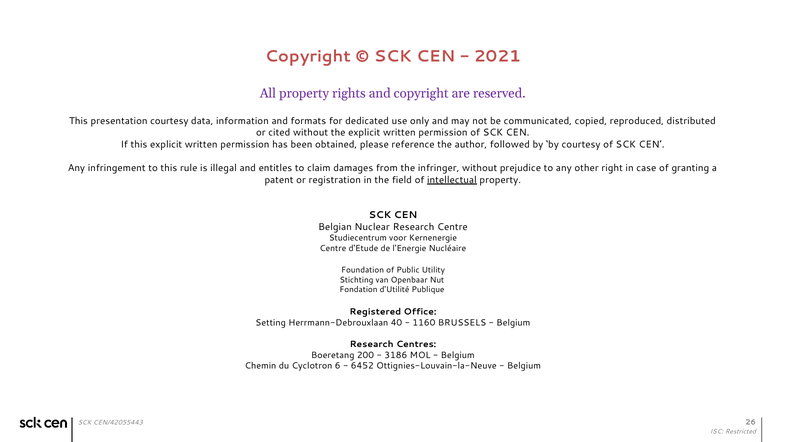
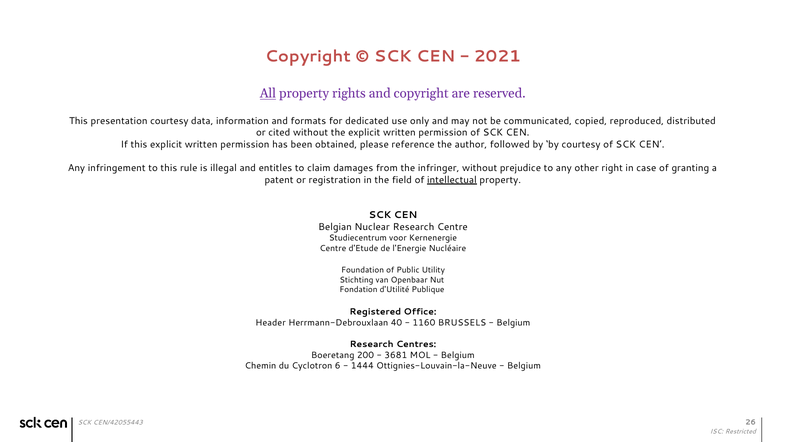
All underline: none -> present
Setting: Setting -> Header
3186: 3186 -> 3681
6452: 6452 -> 1444
